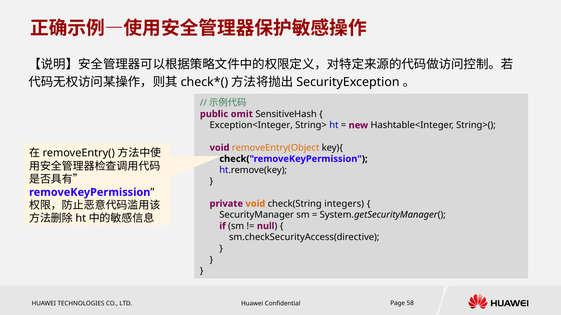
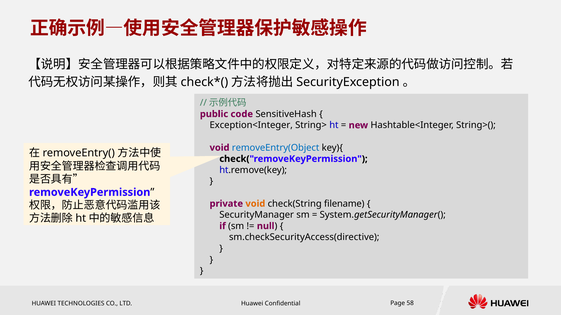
omit: omit -> code
removeEntry(Object colour: orange -> blue
integers: integers -> filename
